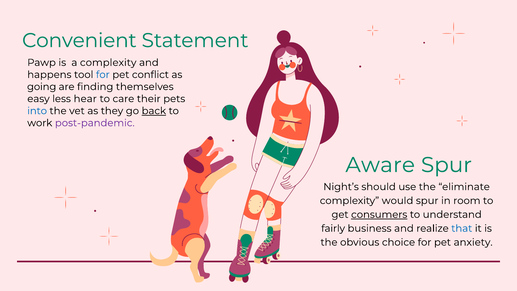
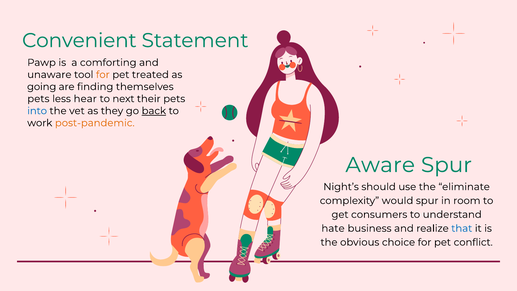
a complexity: complexity -> comforting
happens: happens -> unaware
for at (103, 75) colour: blue -> orange
conflict: conflict -> treated
easy at (38, 99): easy -> pets
care: care -> next
post-pandemic colour: purple -> orange
consumers underline: present -> none
fairly: fairly -> hate
anxiety: anxiety -> conflict
